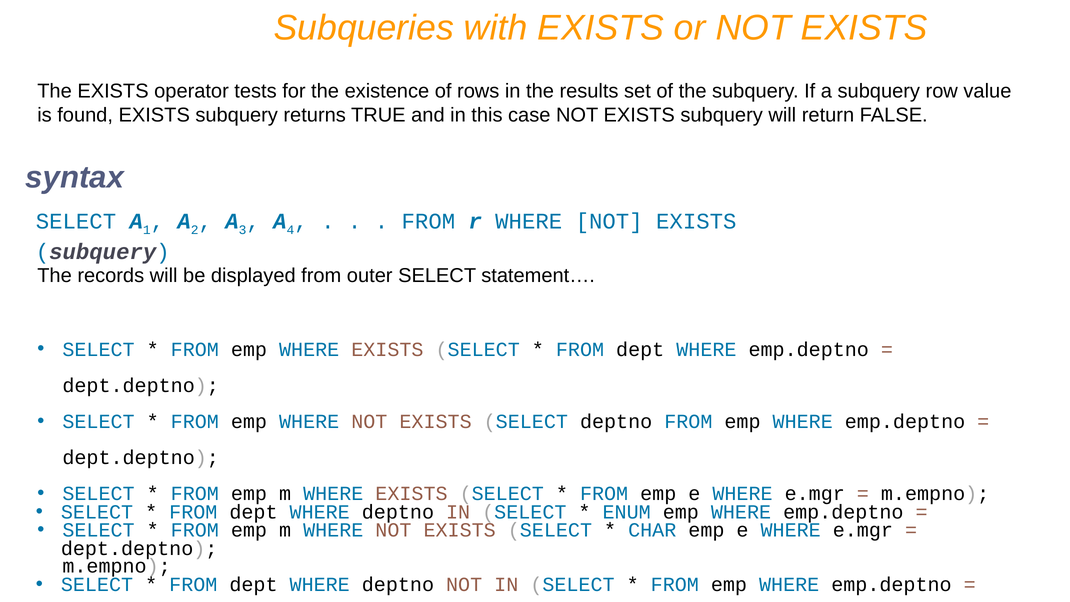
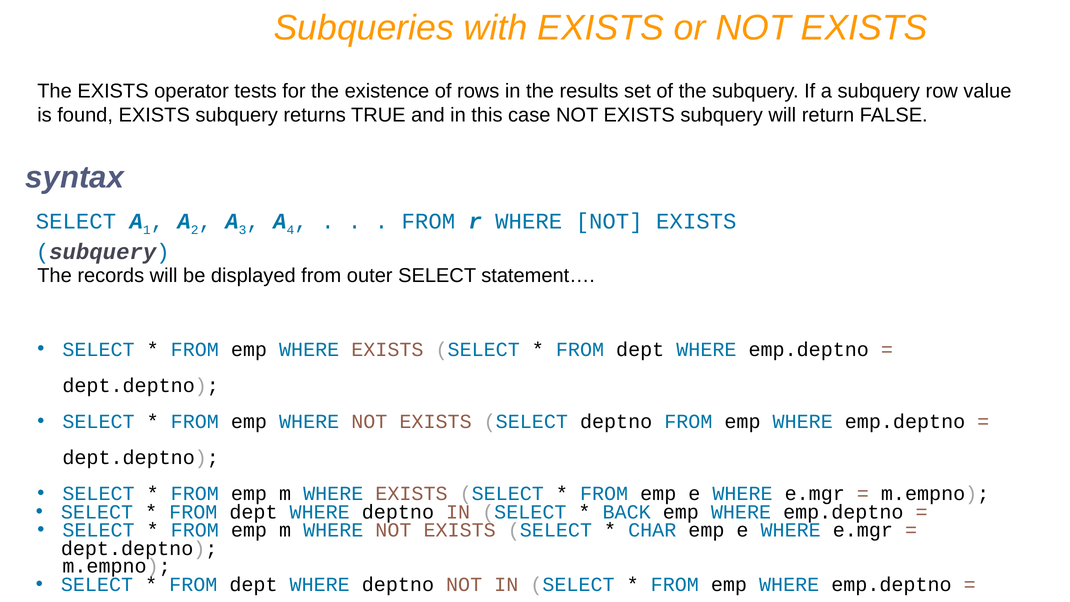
ENUM: ENUM -> BACK
